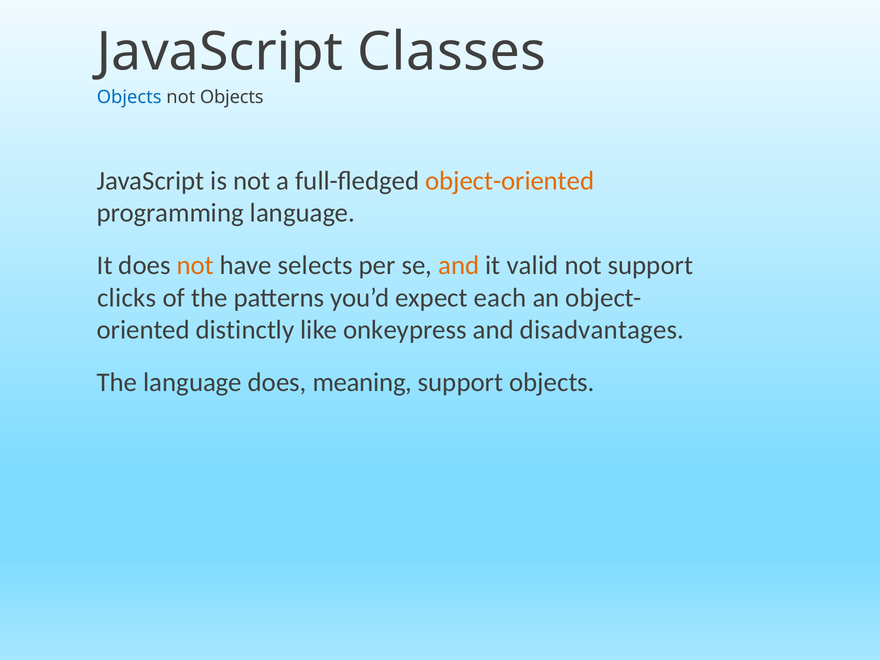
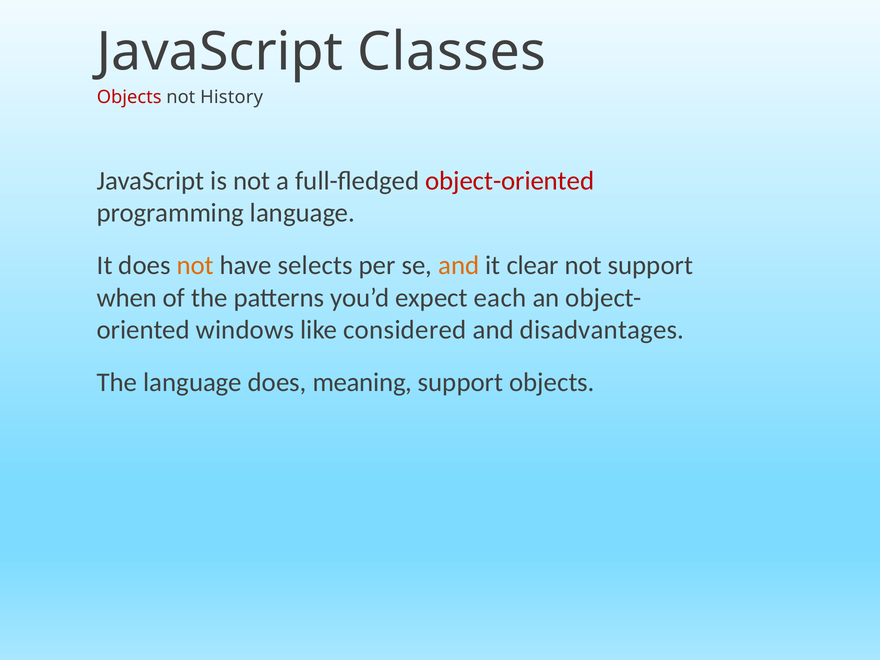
Objects at (129, 97) colour: blue -> red
not Objects: Objects -> History
object-oriented colour: orange -> red
valid: valid -> clear
clicks: clicks -> when
distinctly: distinctly -> windows
onkeypress: onkeypress -> considered
